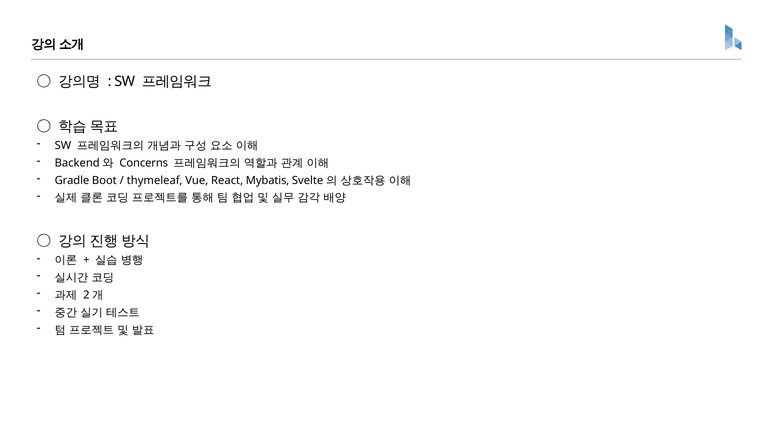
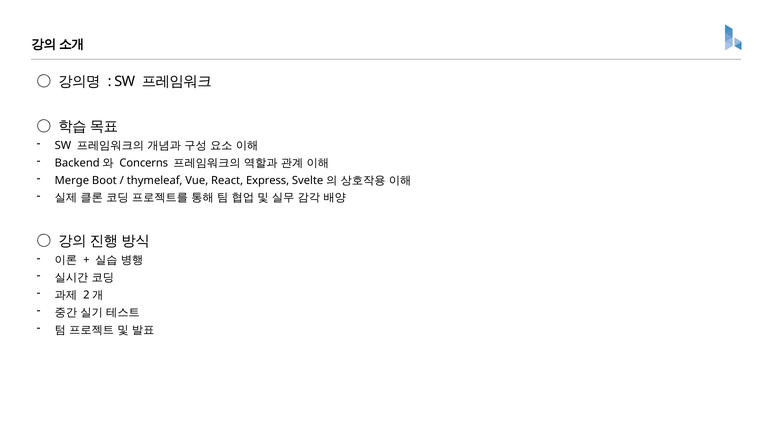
Gradle: Gradle -> Merge
Mybatis: Mybatis -> Express
